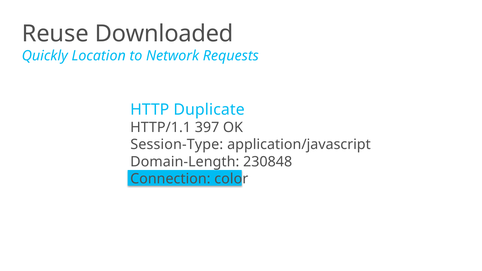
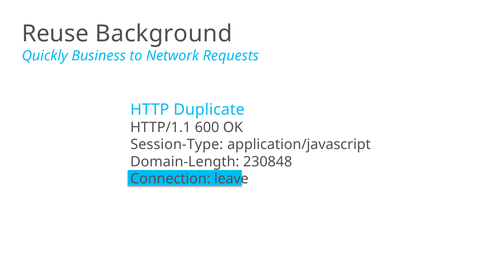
Downloaded: Downloaded -> Background
Location: Location -> Business
397: 397 -> 600
color: color -> leave
